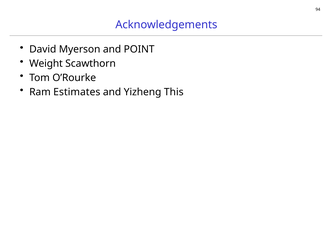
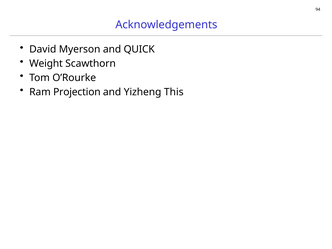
POINT: POINT -> QUICK
Estimates: Estimates -> Projection
